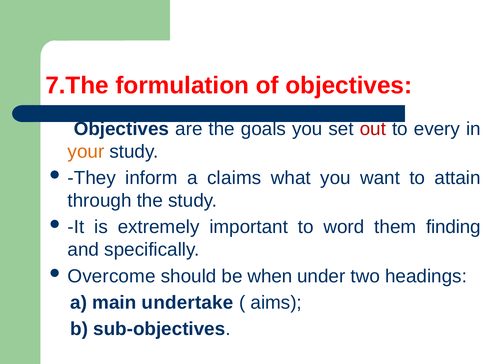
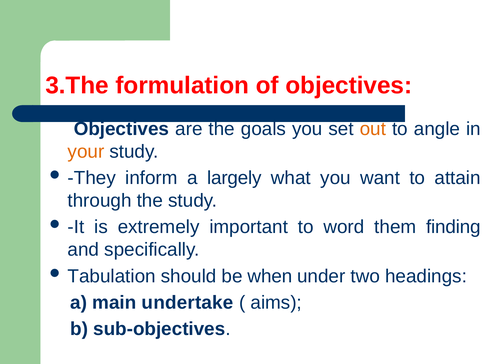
7.The: 7.The -> 3.The
out colour: red -> orange
every: every -> angle
claims: claims -> largely
Overcome: Overcome -> Tabulation
